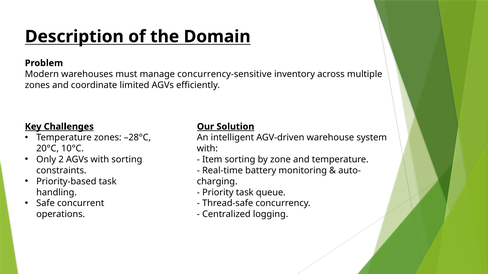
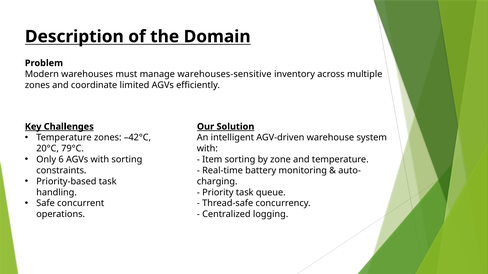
concurrency-sensitive: concurrency-sensitive -> warehouses-sensitive
–28°C: –28°C -> –42°C
10°C: 10°C -> 79°C
2: 2 -> 6
